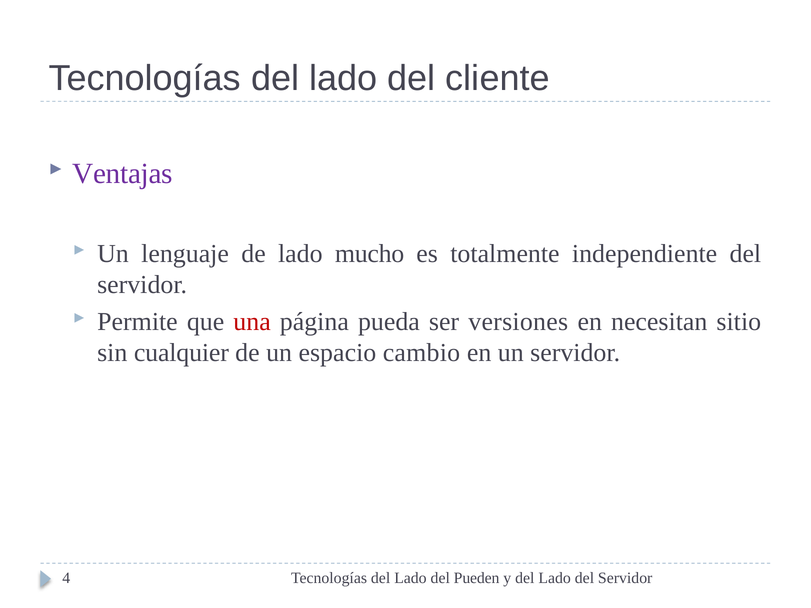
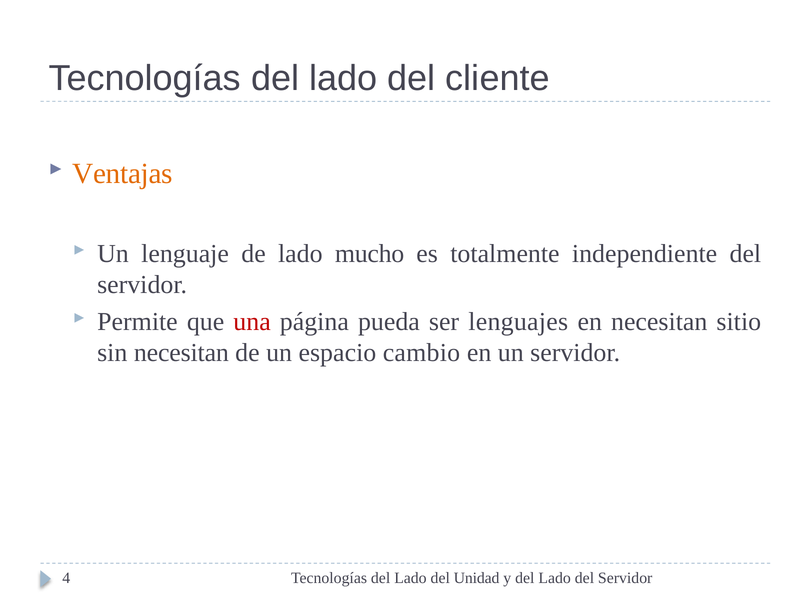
Ventajas colour: purple -> orange
versiones: versiones -> lenguajes
sin cualquier: cualquier -> necesitan
Pueden: Pueden -> Unidad
